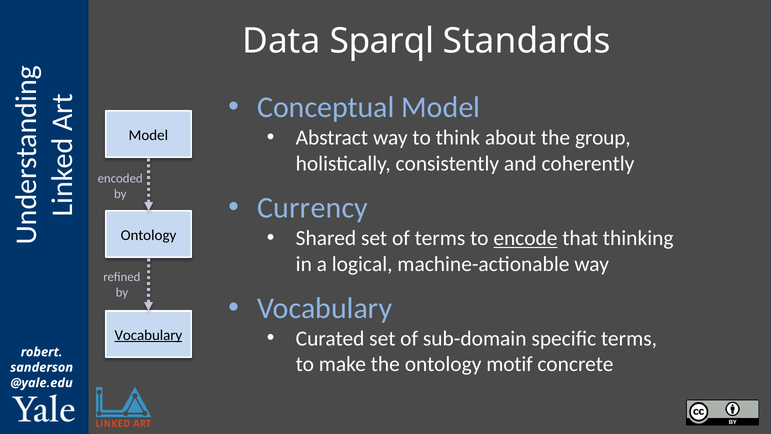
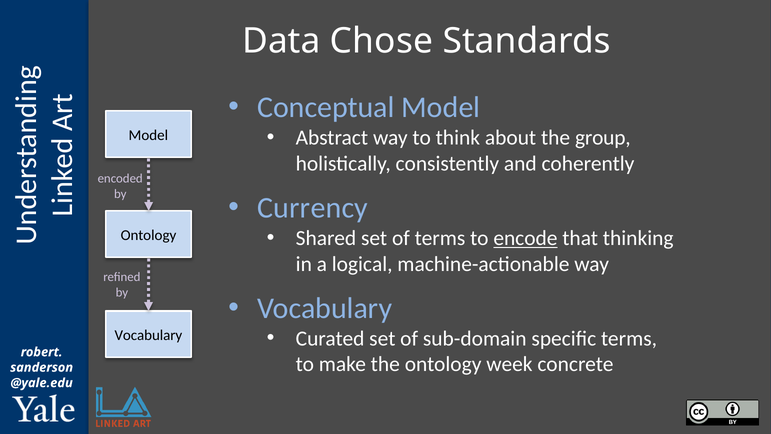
Sparql: Sparql -> Chose
Vocabulary at (148, 335) underline: present -> none
motif: motif -> week
